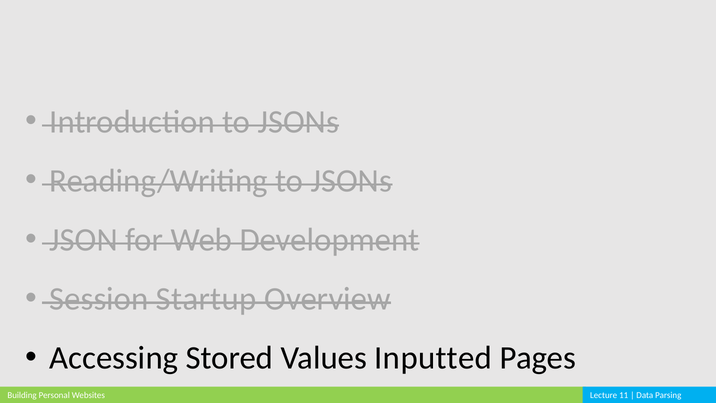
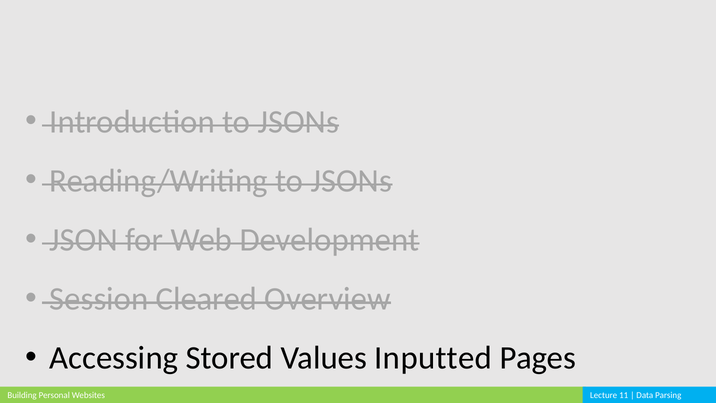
Startup: Startup -> Cleared
